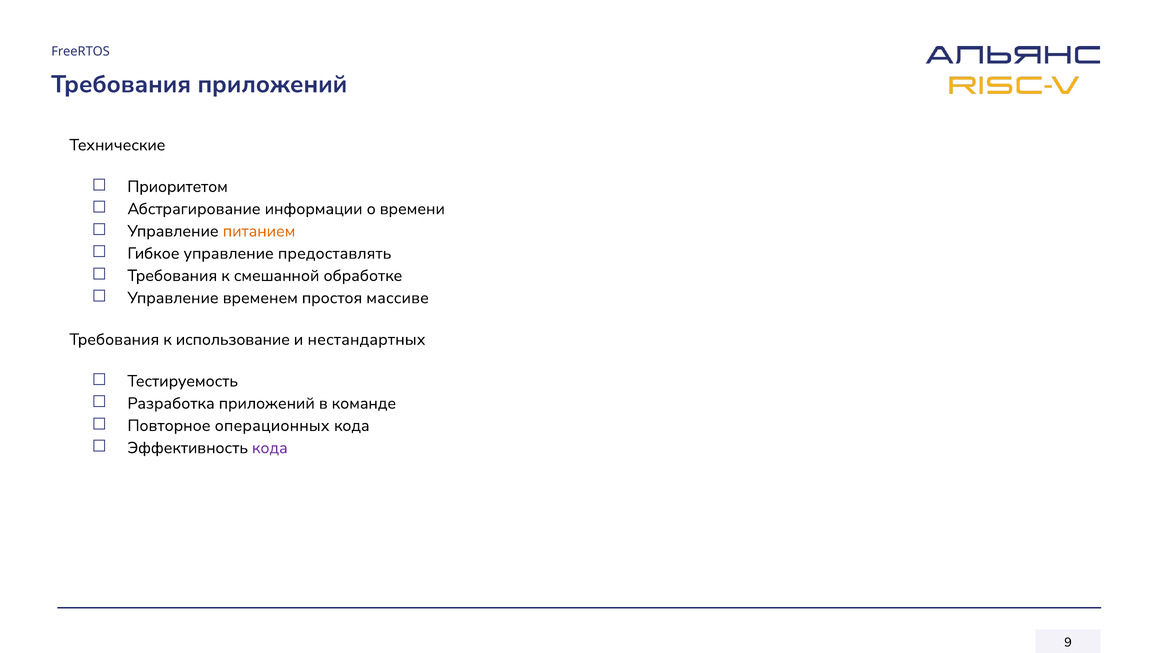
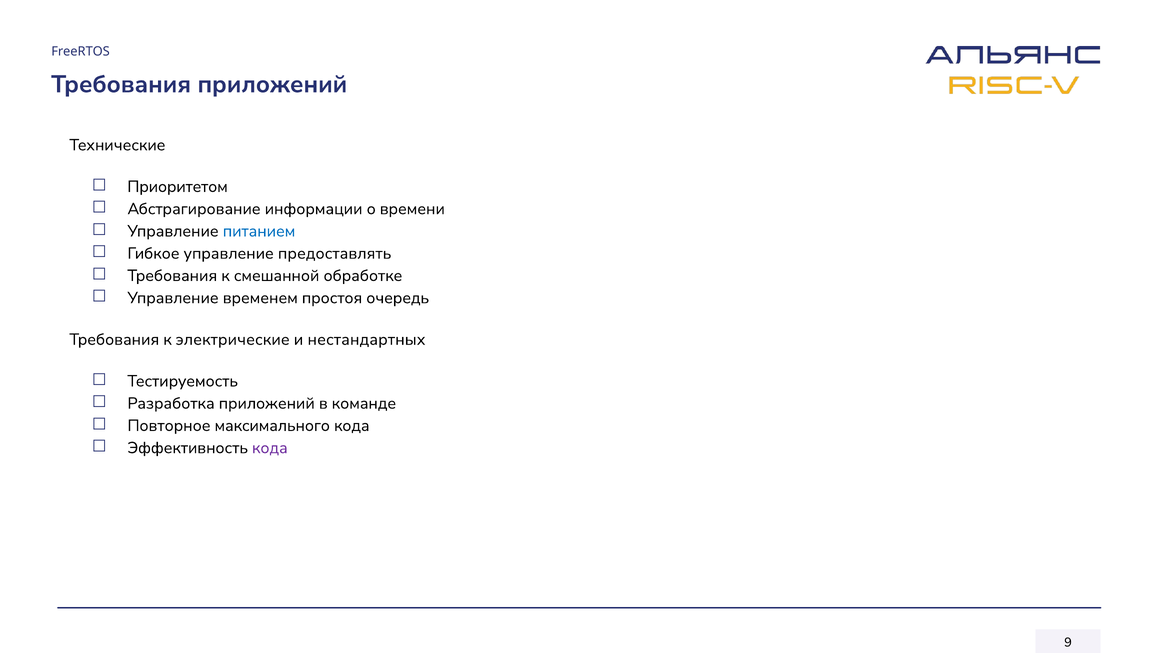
питанием colour: orange -> blue
массиве: массиве -> очередь
использование: использование -> электрические
операционных: операционных -> максимального
